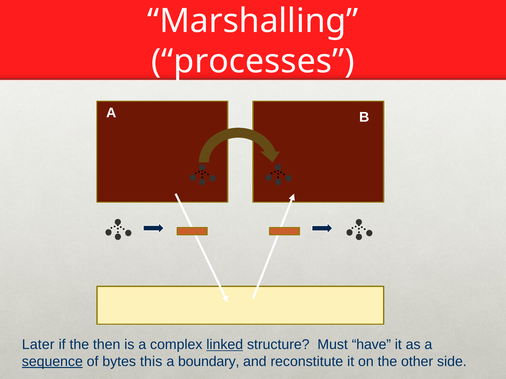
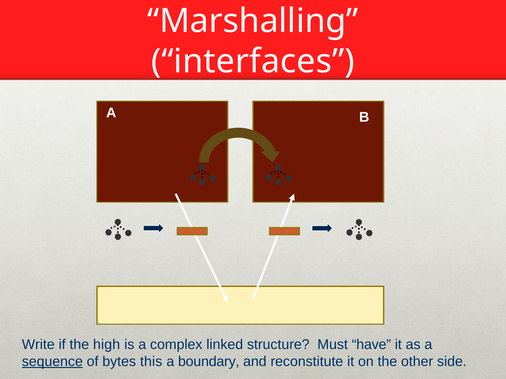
processes: processes -> interfaces
Later: Later -> Write
then: then -> high
linked underline: present -> none
